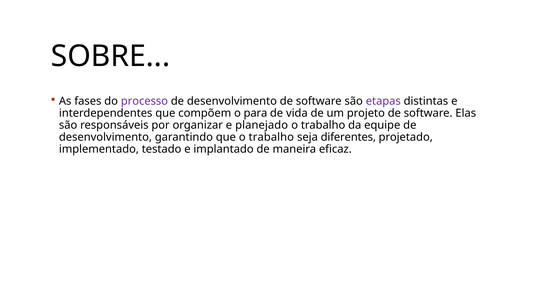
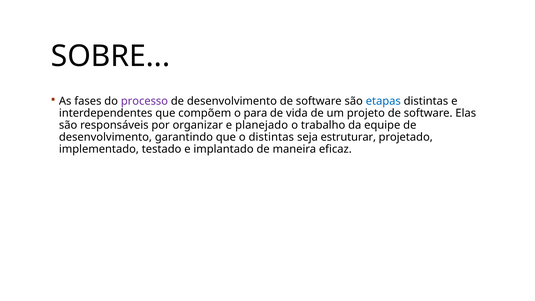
etapas colour: purple -> blue
que o trabalho: trabalho -> distintas
diferentes: diferentes -> estruturar
